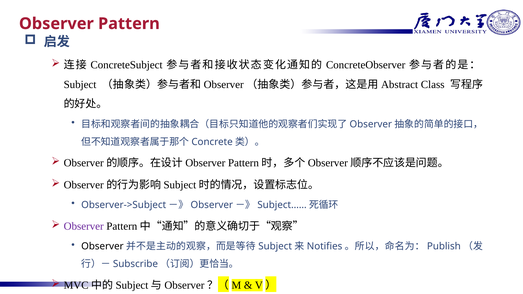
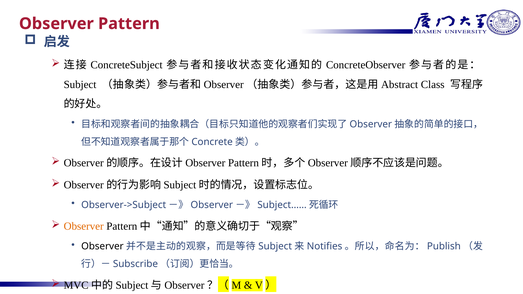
Observer at (84, 226) colour: purple -> orange
